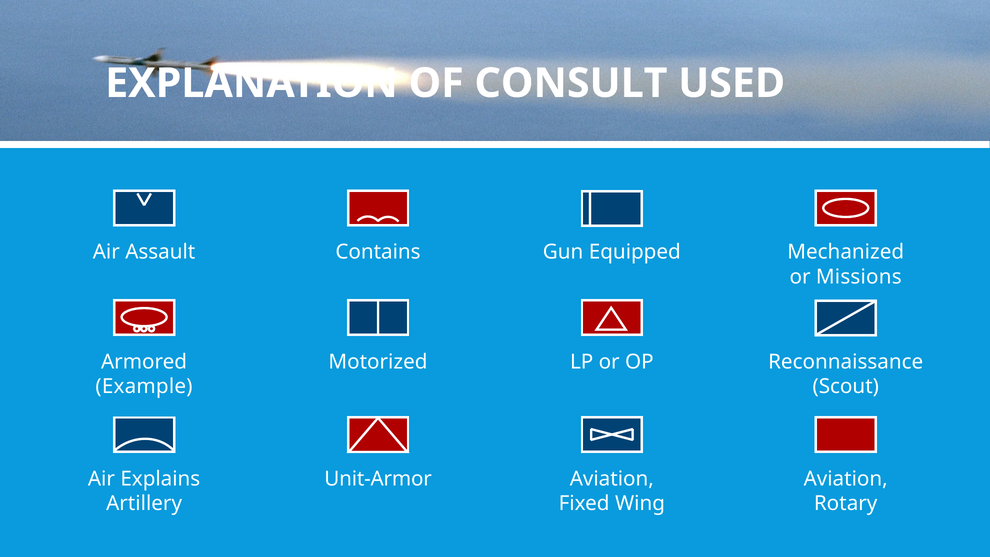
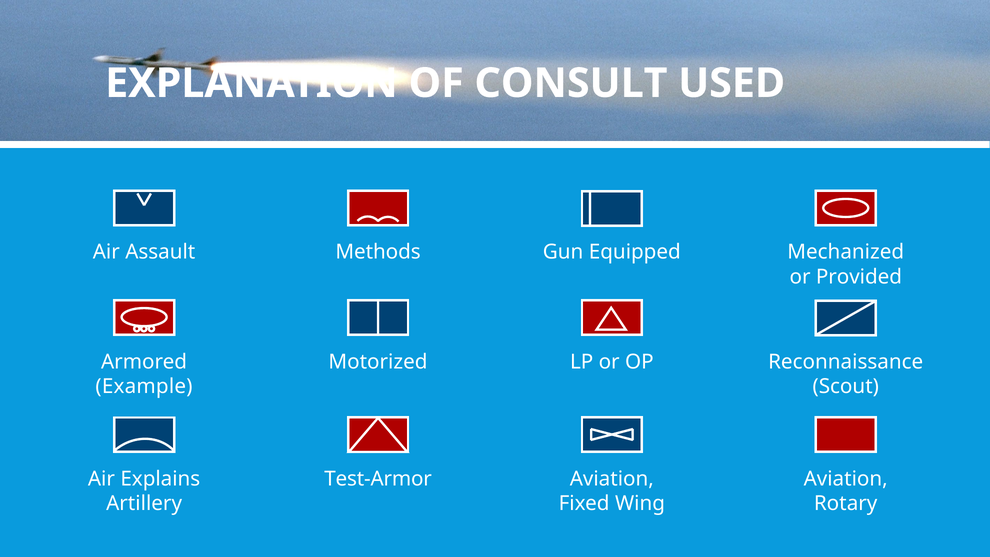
Contains: Contains -> Methods
Missions: Missions -> Provided
Unit-Armor: Unit-Armor -> Test-Armor
